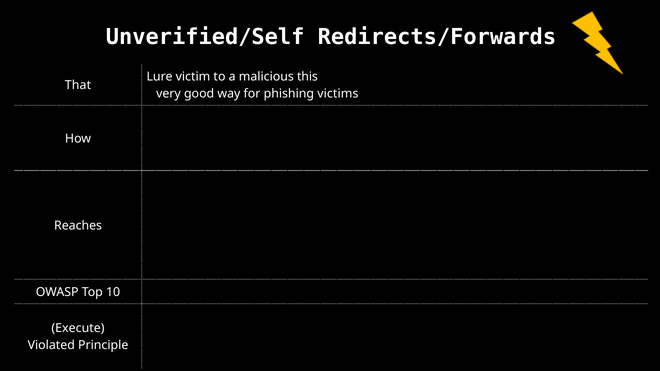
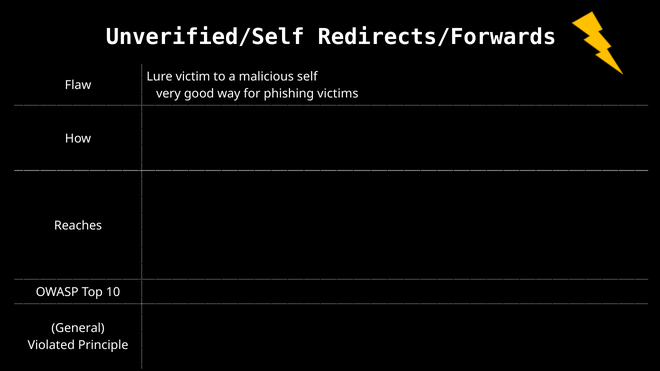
this: this -> self
That: That -> Flaw
Execute: Execute -> General
